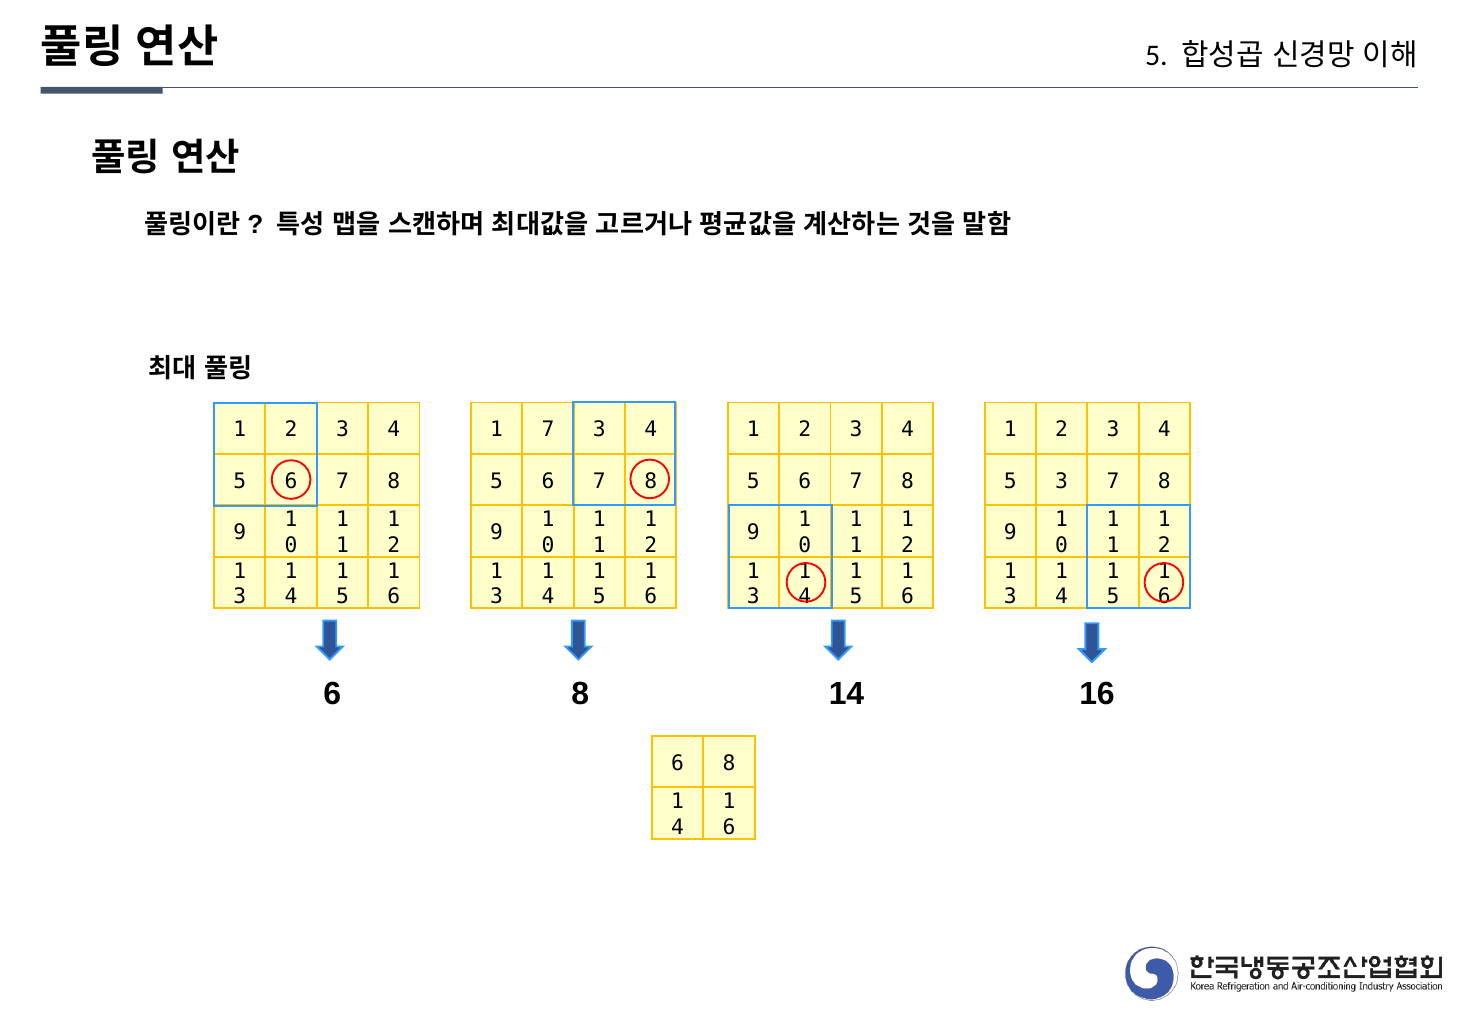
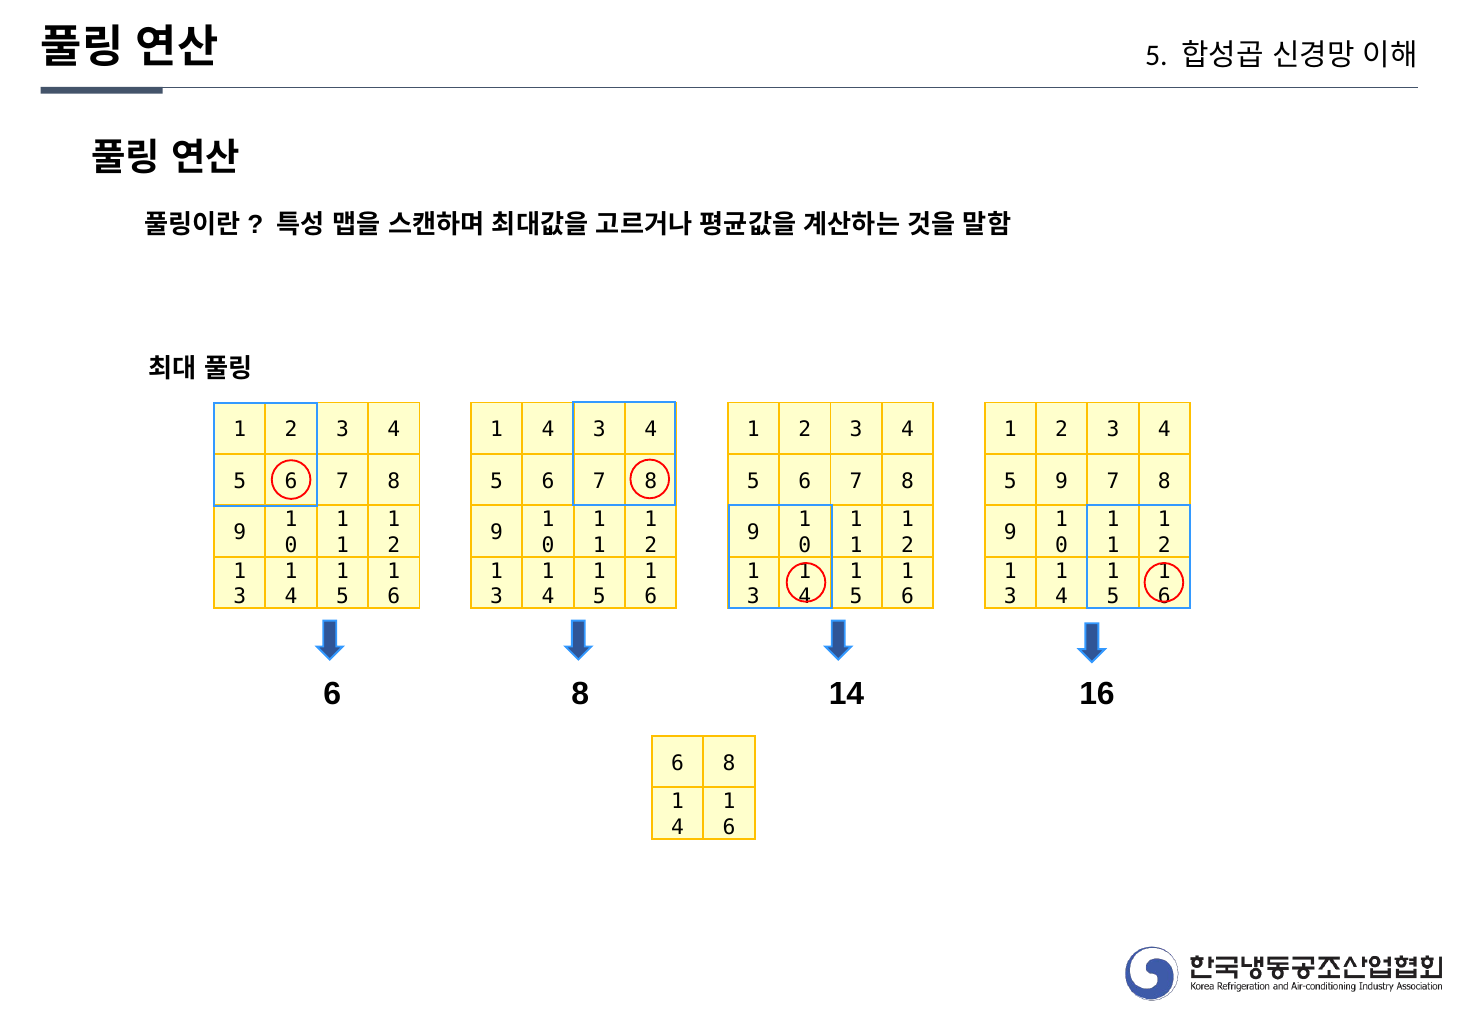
7 at (548, 429): 7 -> 4
5 3: 3 -> 9
